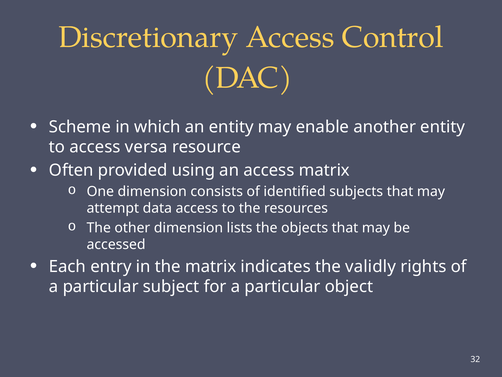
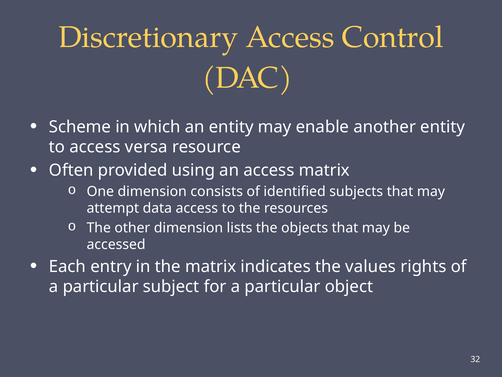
validly: validly -> values
